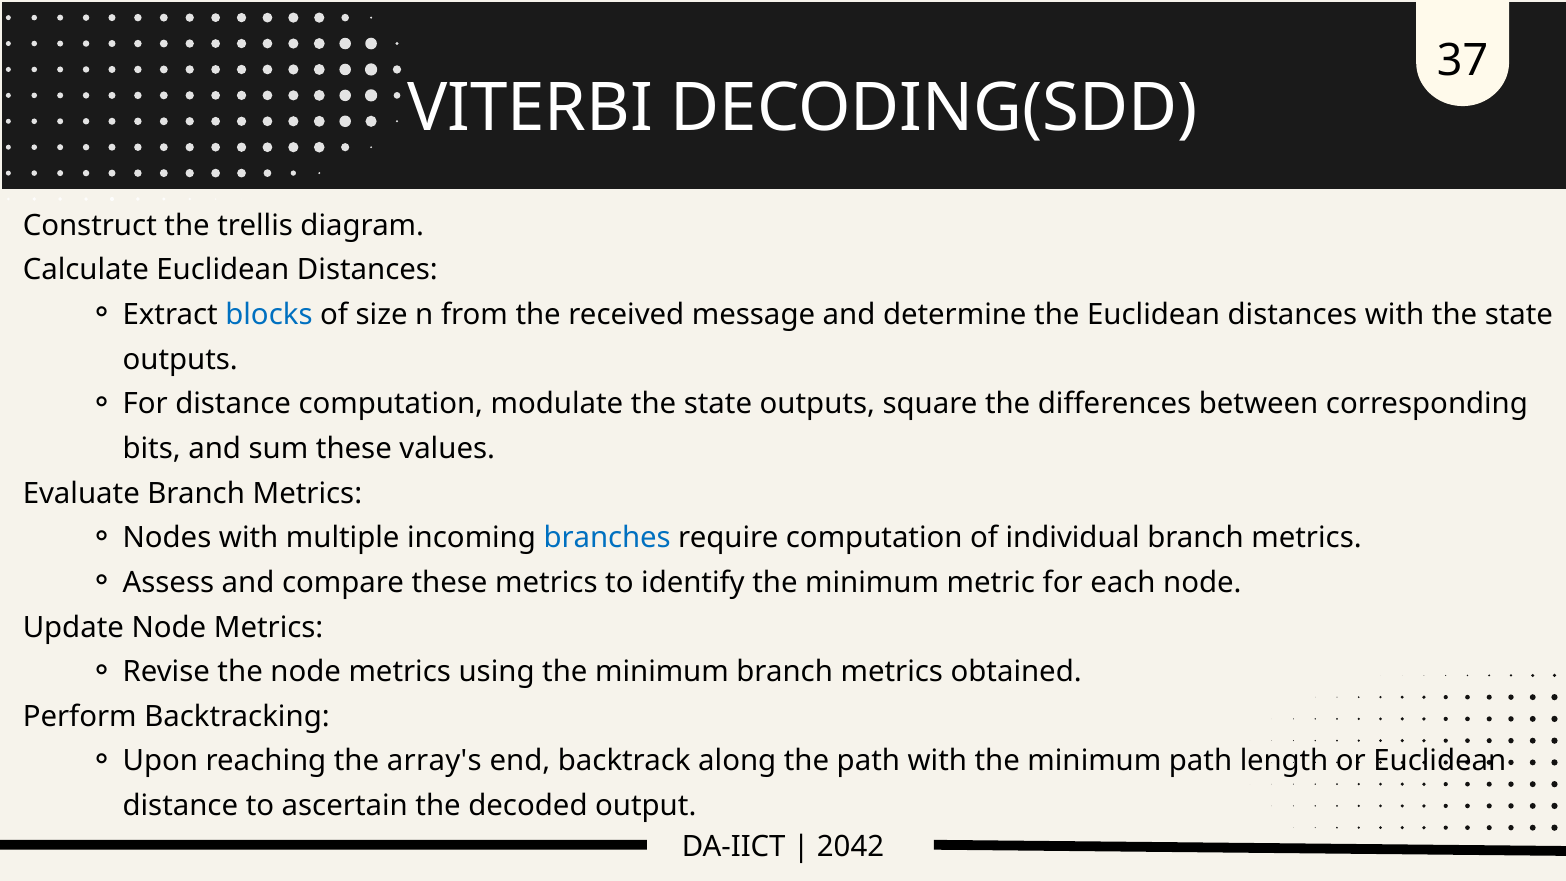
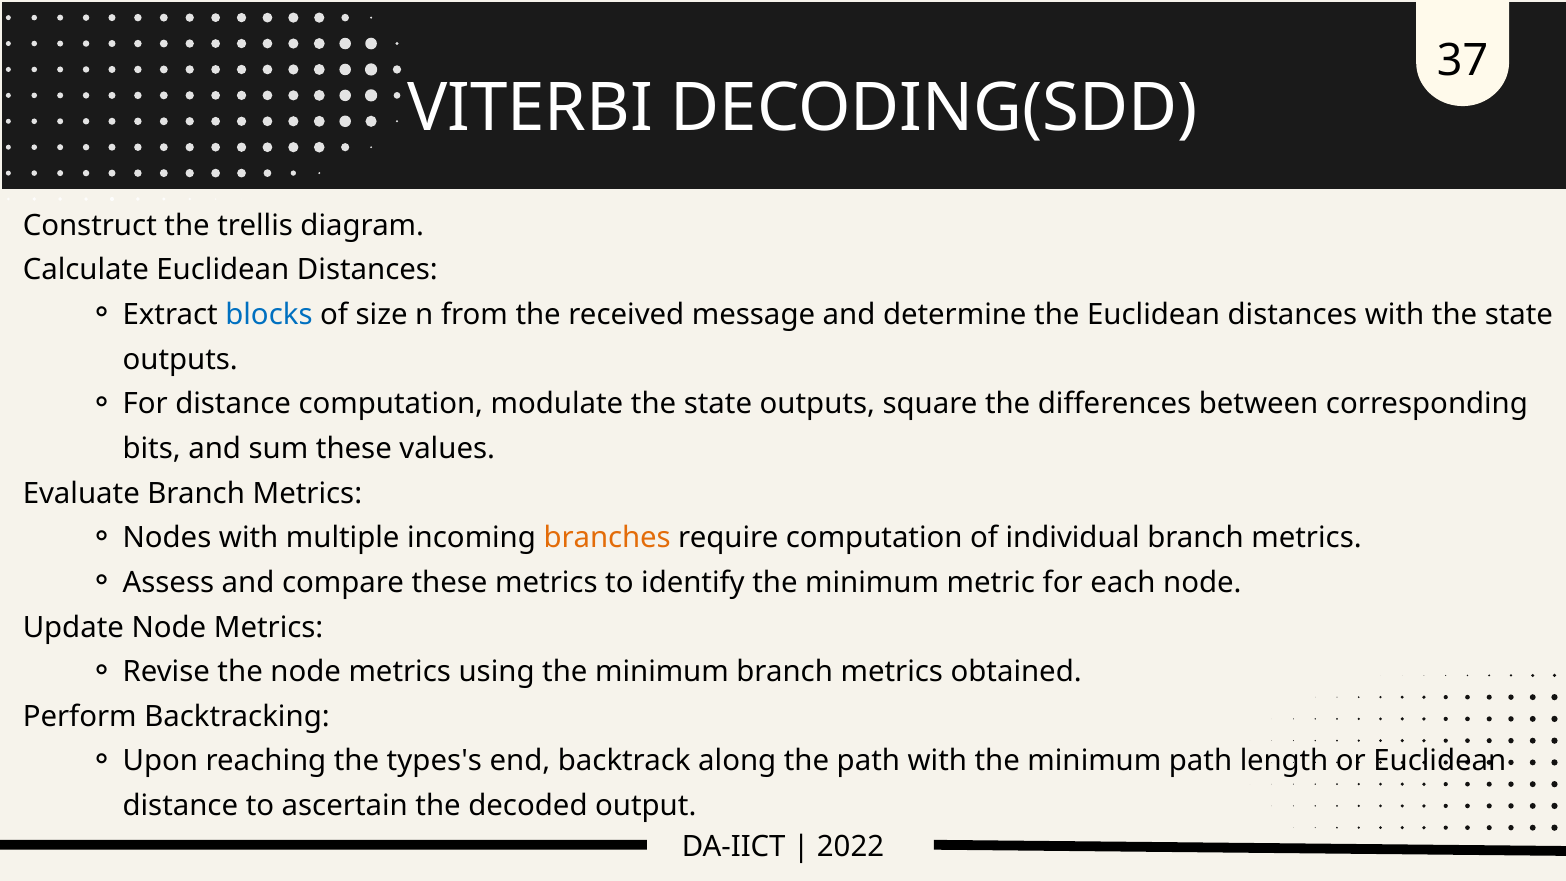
branches colour: blue -> orange
array's: array's -> types's
2042: 2042 -> 2022
